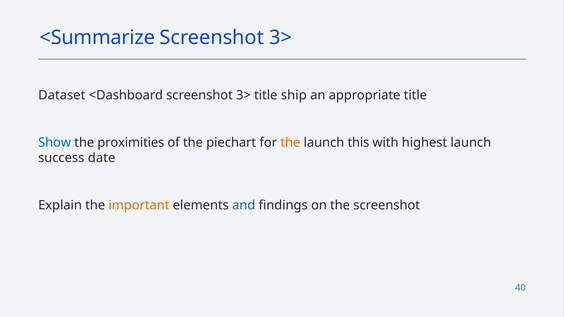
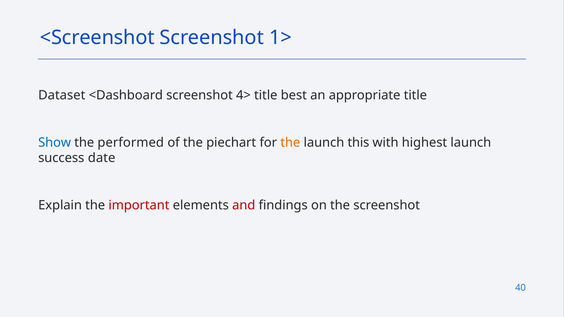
<Summarize: <Summarize -> <Screenshot
3> at (281, 38): 3> -> 1>
<Dashboard screenshot 3>: 3> -> 4>
ship: ship -> best
proximities: proximities -> performed
important colour: orange -> red
and colour: blue -> red
